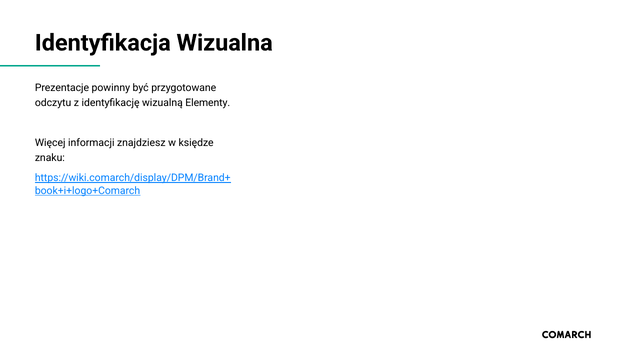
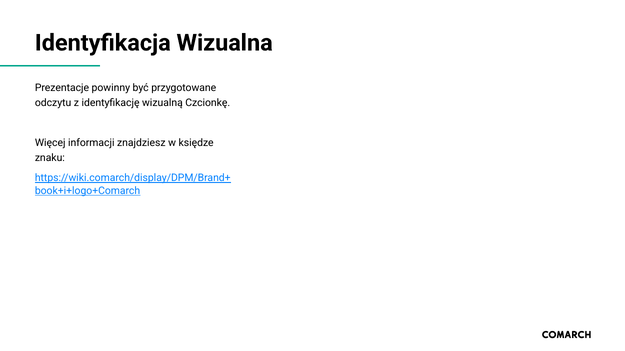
Elementy: Elementy -> Czcionkę
